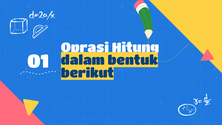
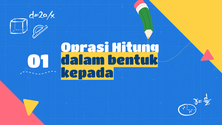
berikut: berikut -> kepada
